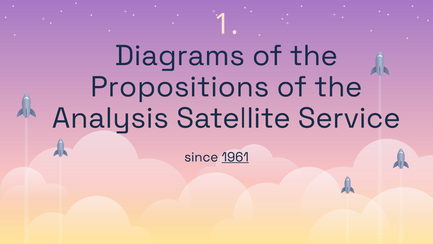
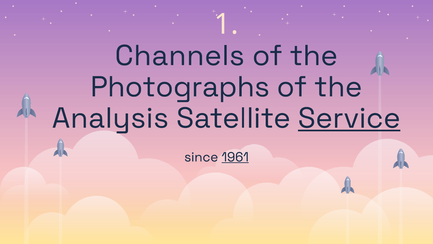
Diagrams: Diagrams -> Channels
Propositions: Propositions -> Photographs
Service underline: none -> present
